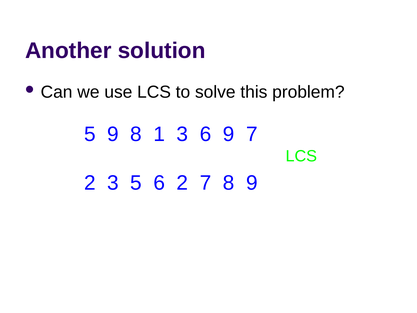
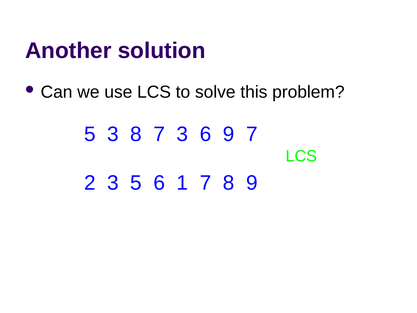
5 9: 9 -> 3
8 1: 1 -> 7
6 2: 2 -> 1
